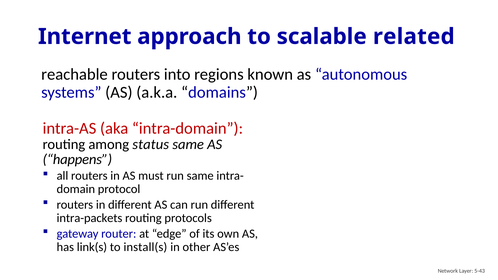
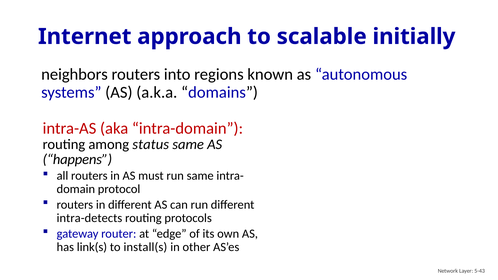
related: related -> initially
reachable: reachable -> neighbors
intra-packets: intra-packets -> intra-detects
